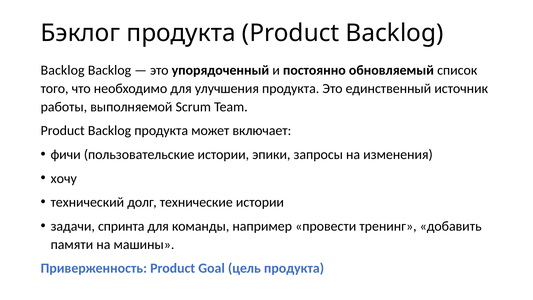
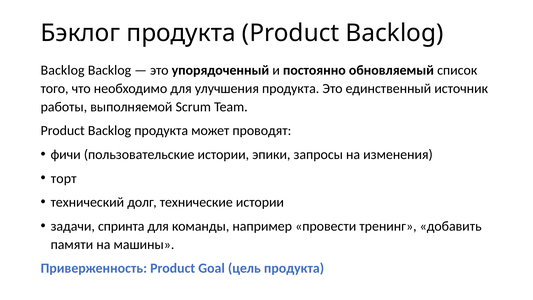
включает: включает -> проводят
хочу: хочу -> торт
